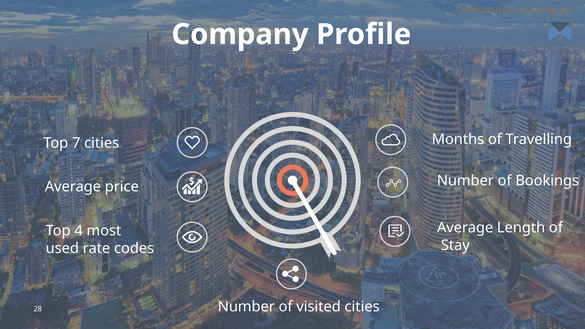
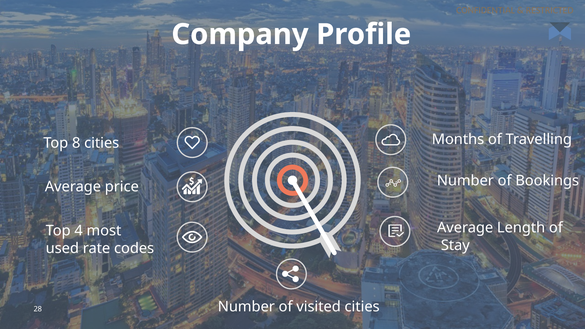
7: 7 -> 8
